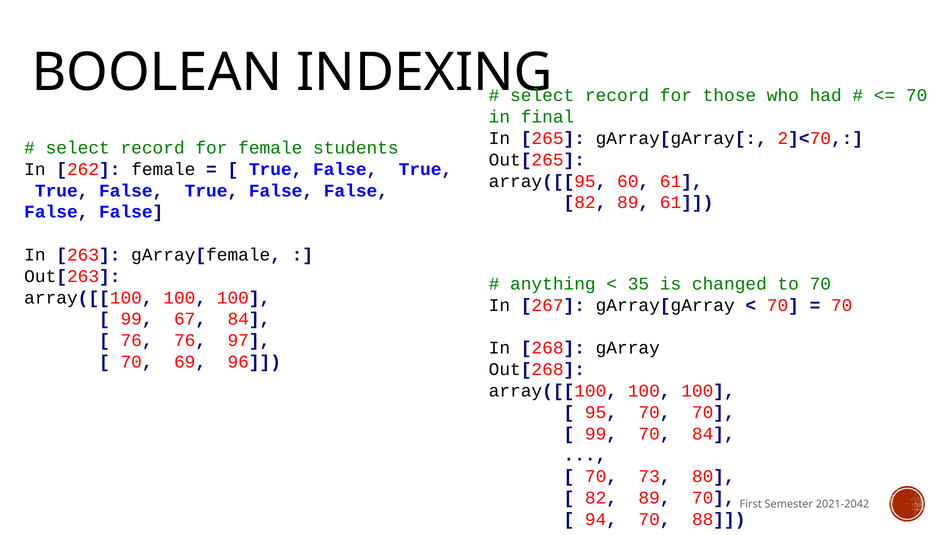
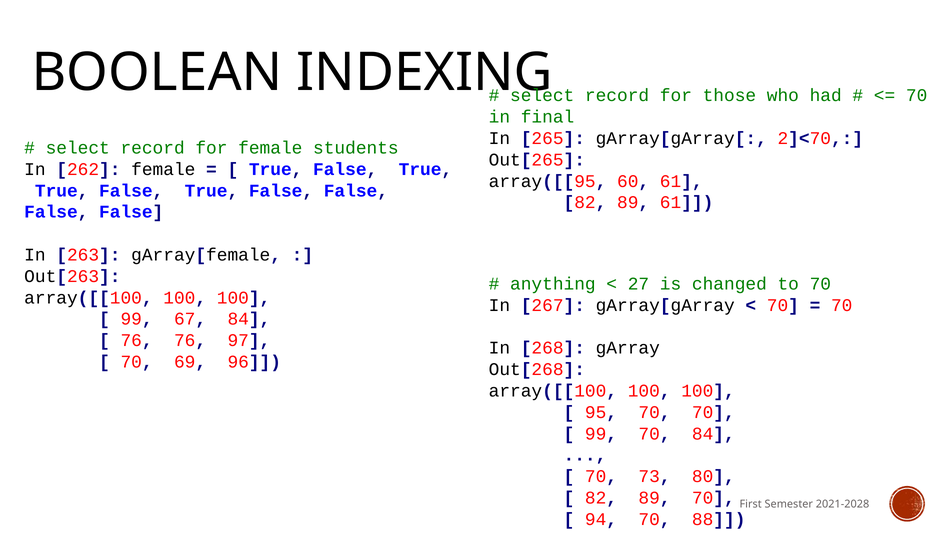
35: 35 -> 27
2021-2042: 2021-2042 -> 2021-2028
